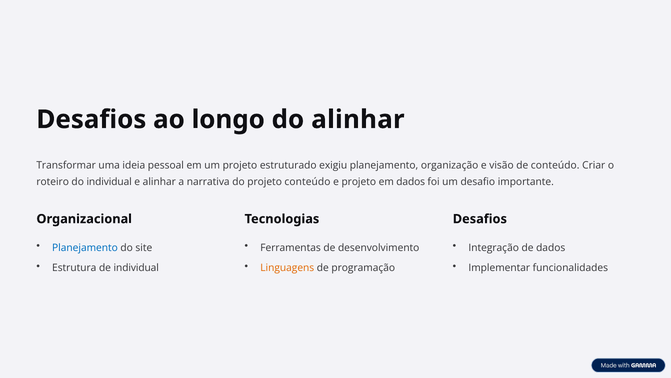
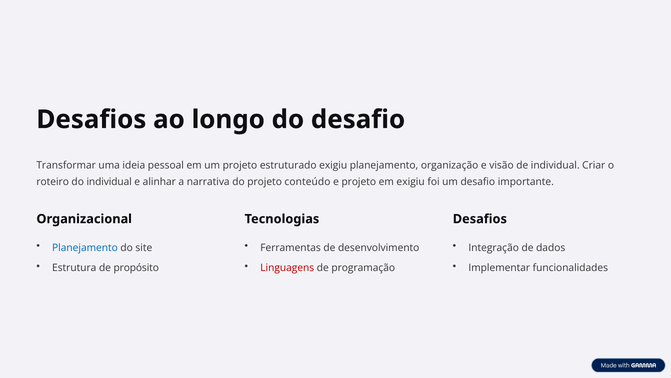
do alinhar: alinhar -> desafio
de conteúdo: conteúdo -> individual
em dados: dados -> exigiu
de individual: individual -> propósito
Linguagens colour: orange -> red
